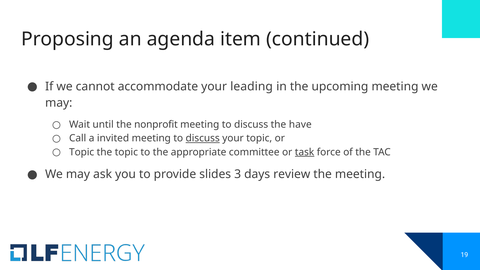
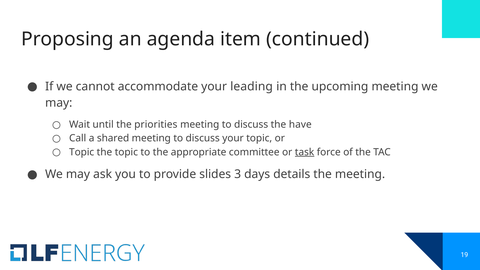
nonprofit: nonprofit -> priorities
invited: invited -> shared
discuss at (203, 138) underline: present -> none
review: review -> details
